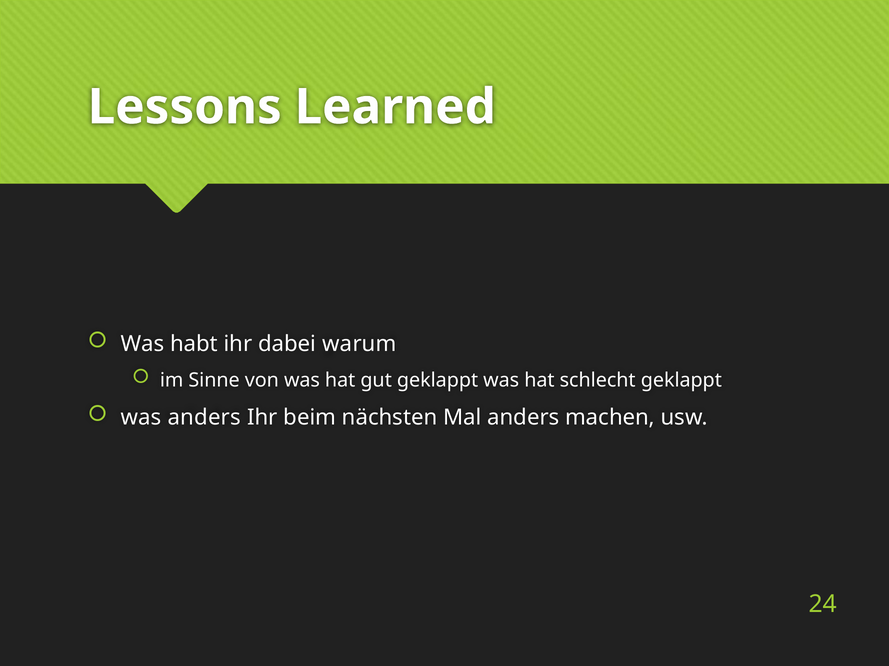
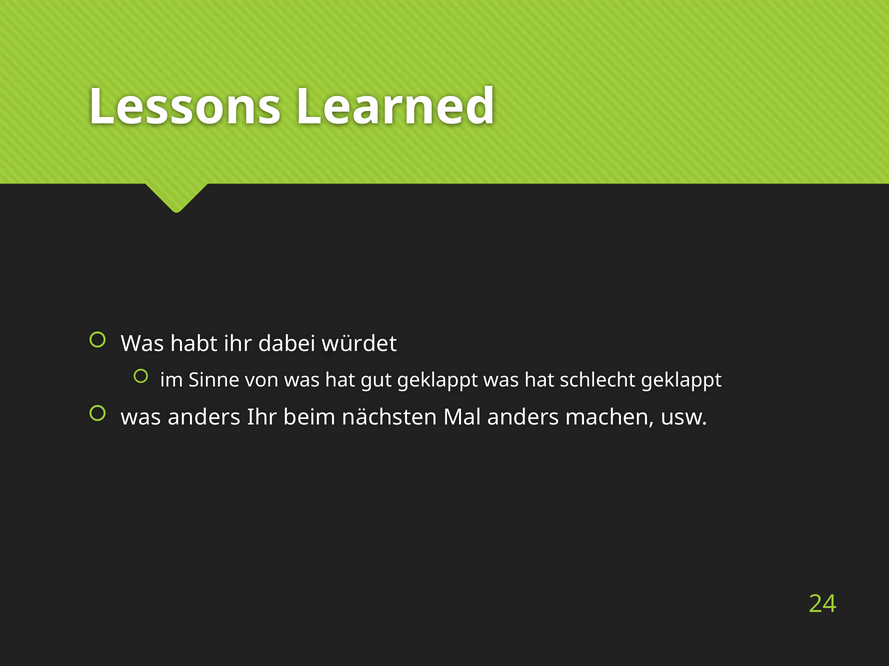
warum: warum -> würdet
